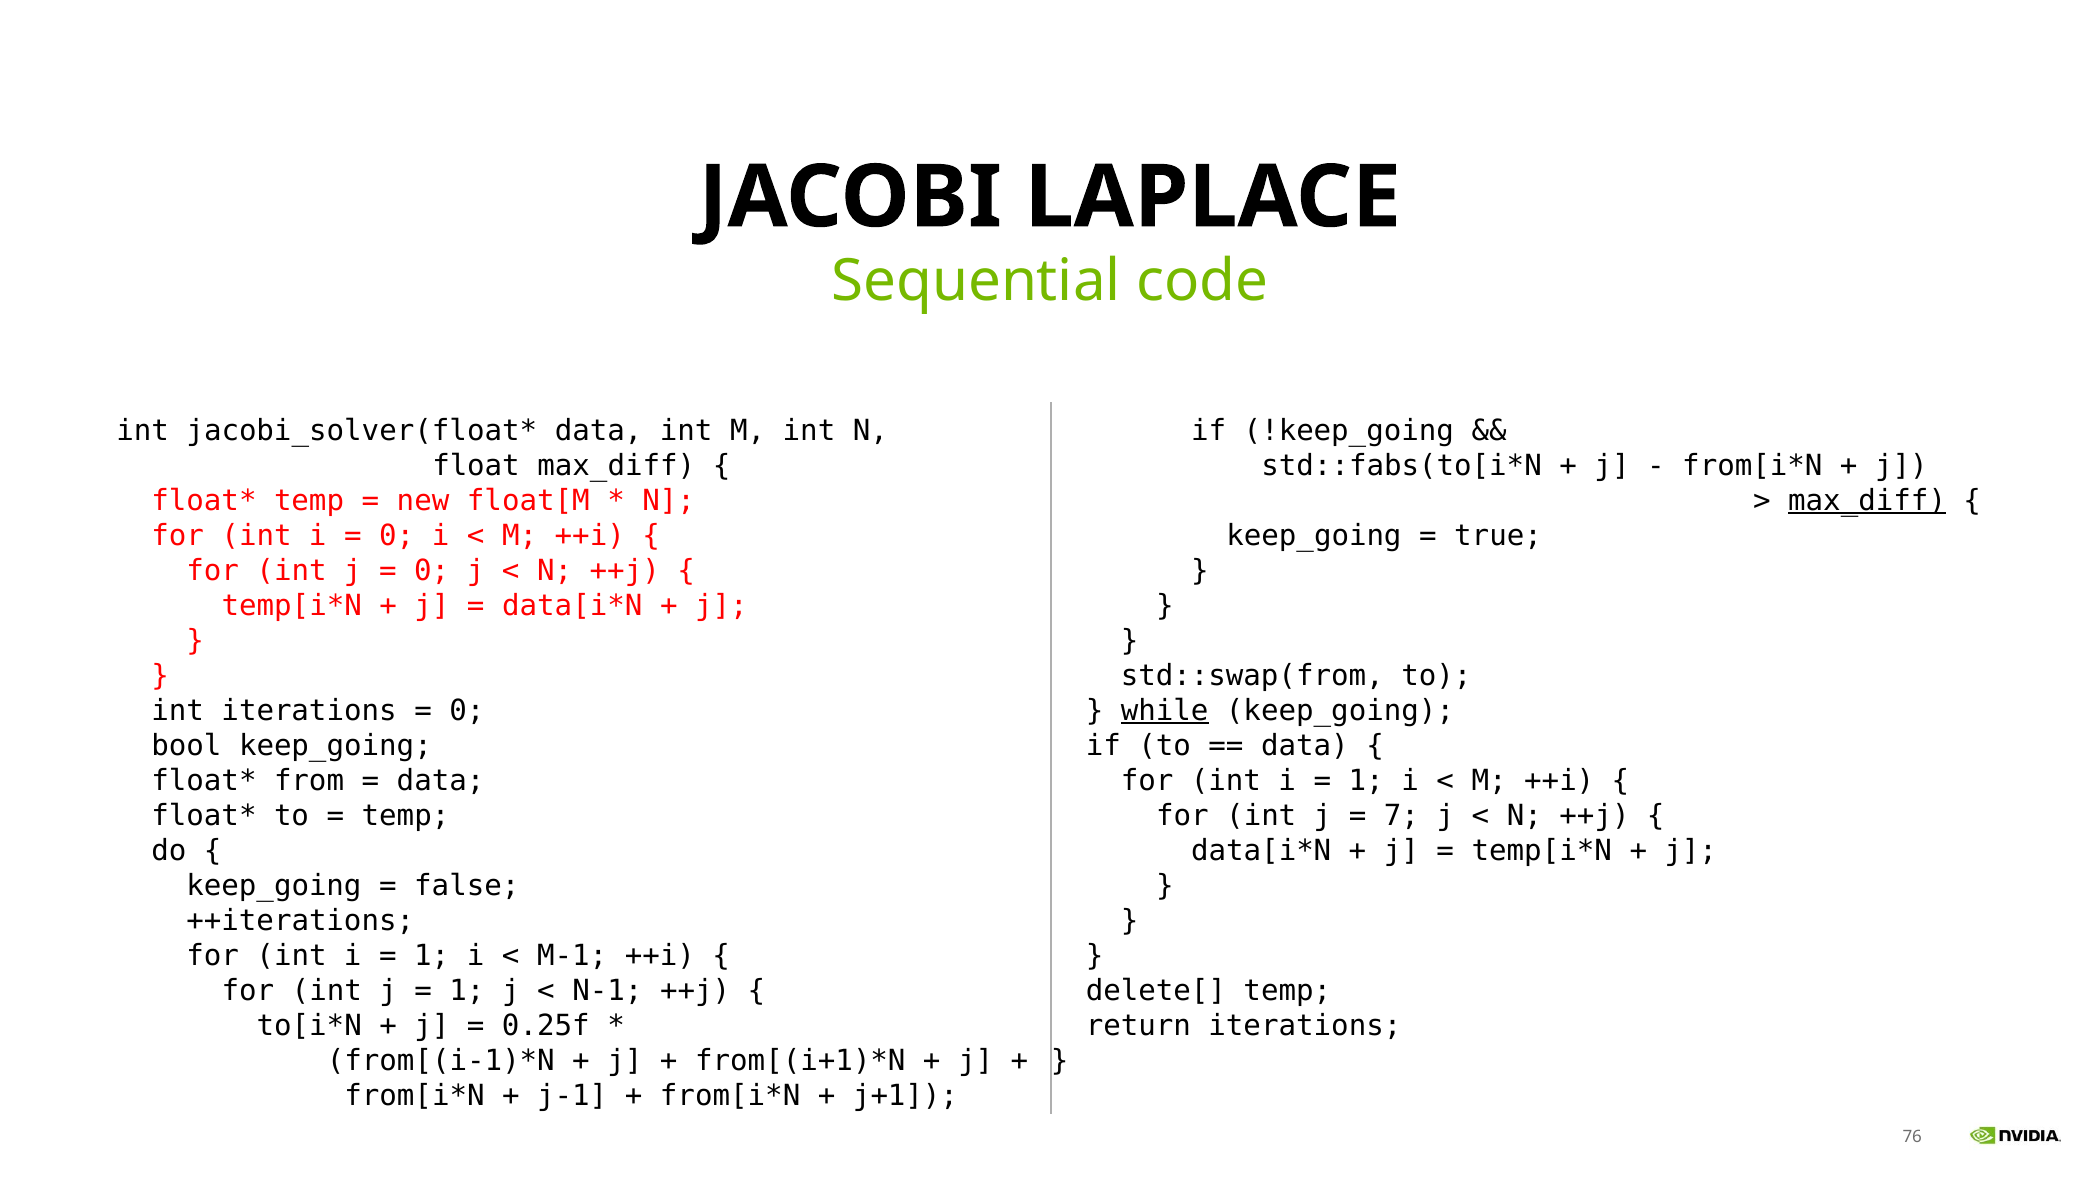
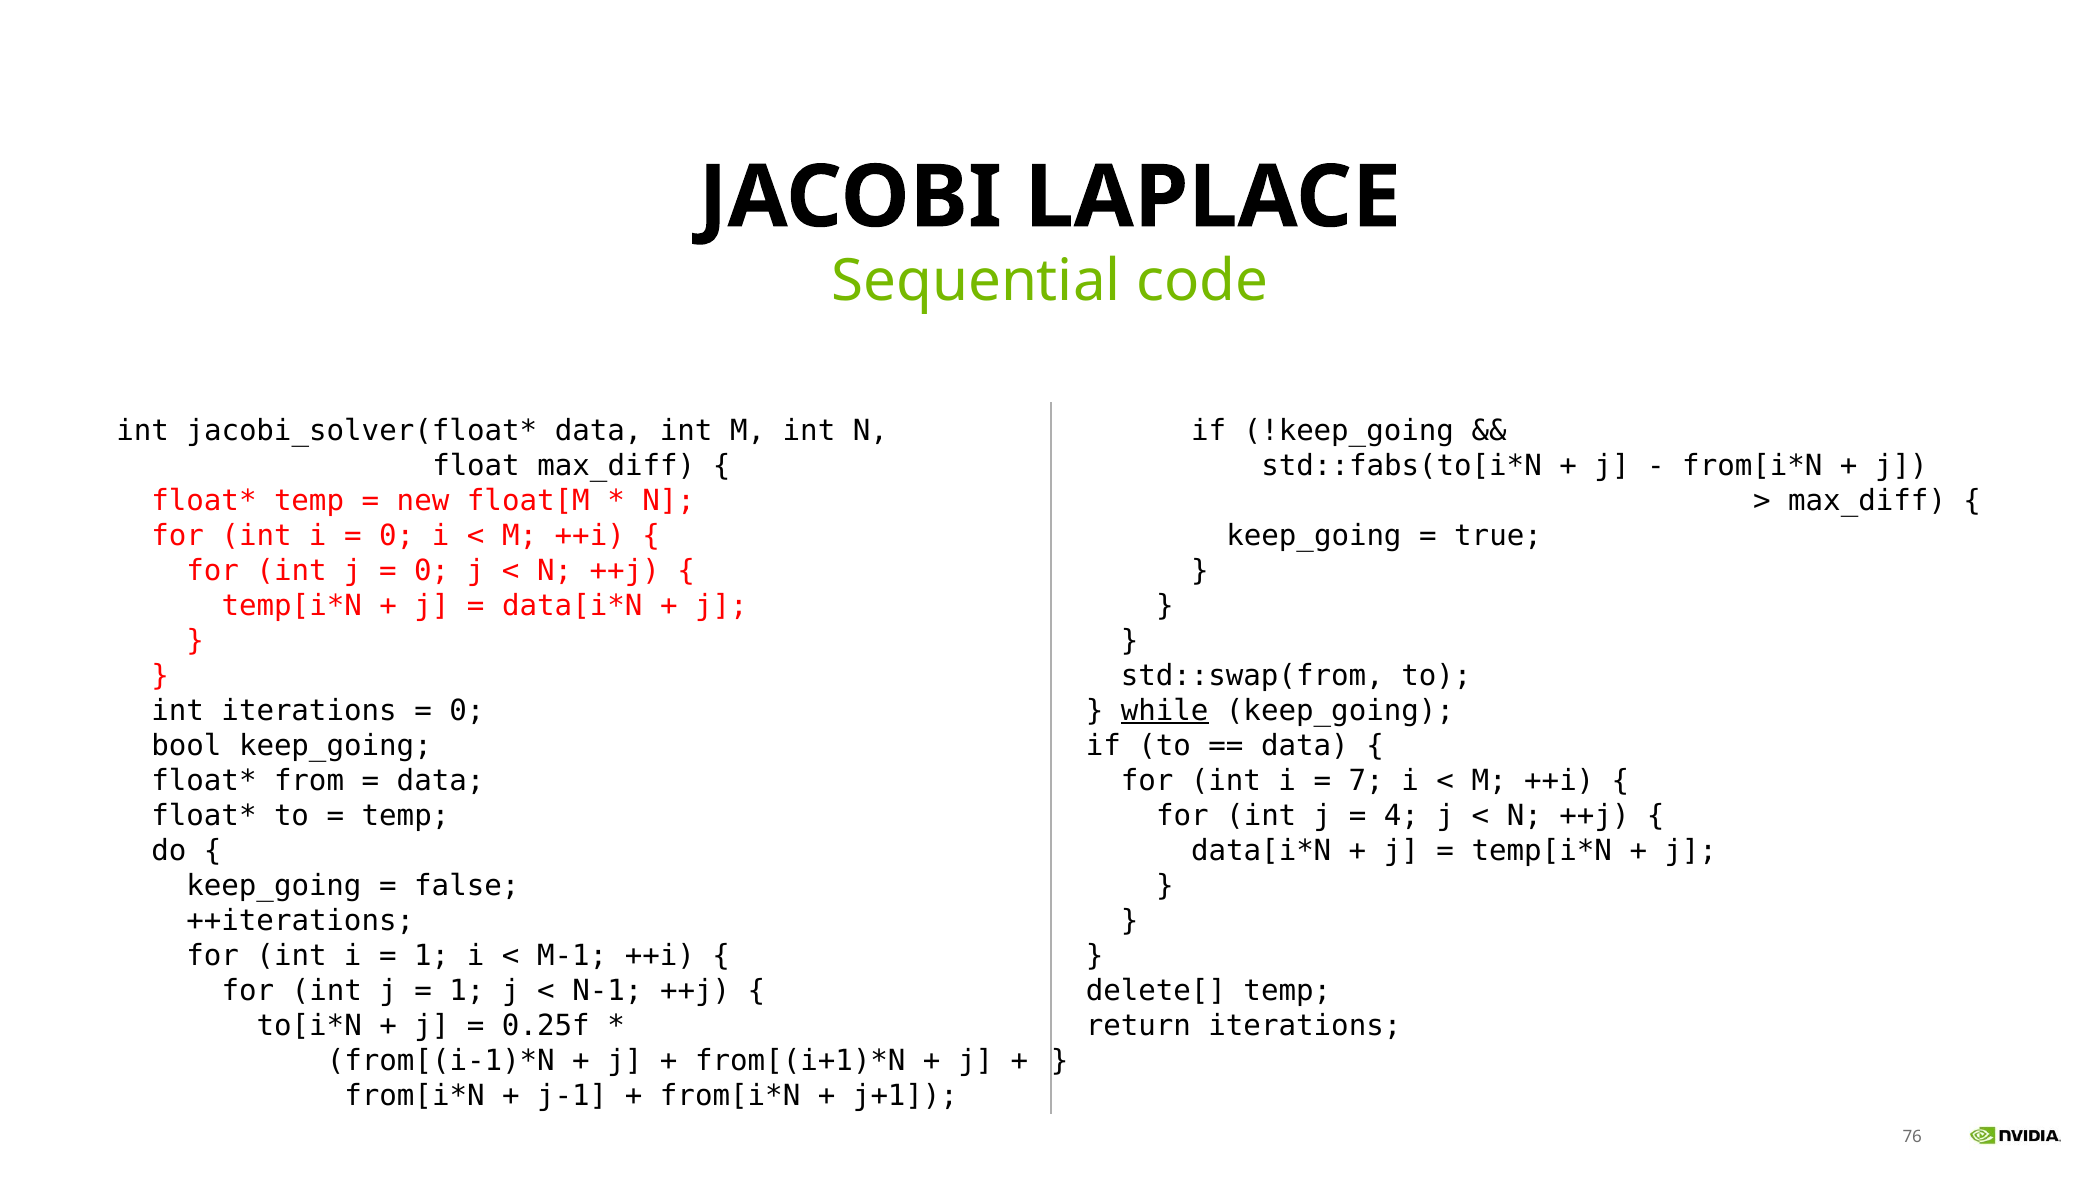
max_diff at (1867, 501) underline: present -> none
1 at (1366, 781): 1 -> 7
7: 7 -> 4
